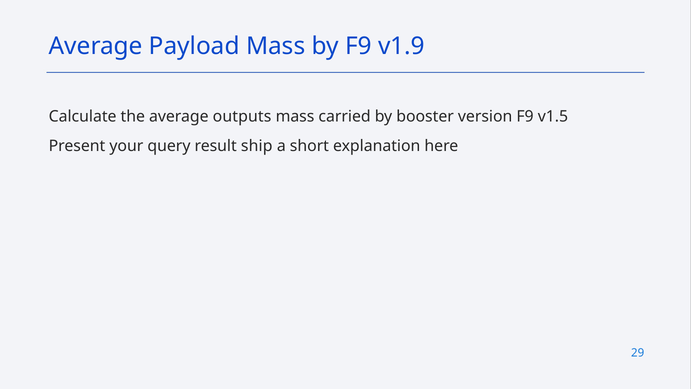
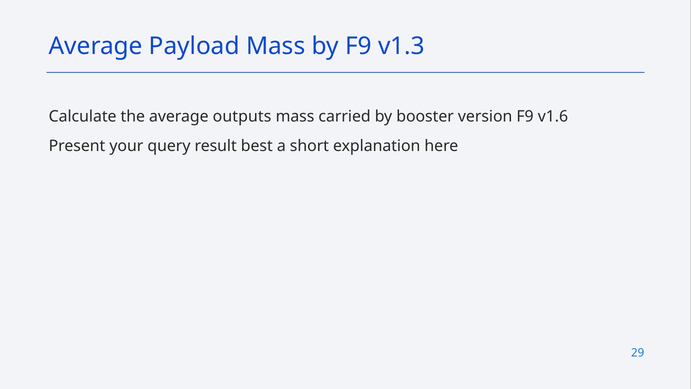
v1.9: v1.9 -> v1.3
v1.5: v1.5 -> v1.6
ship: ship -> best
